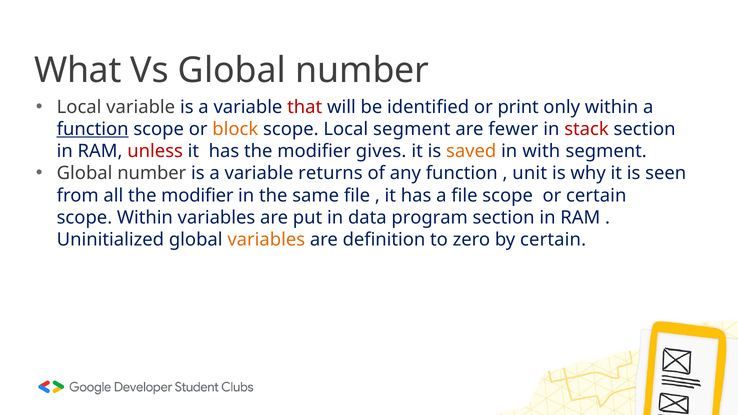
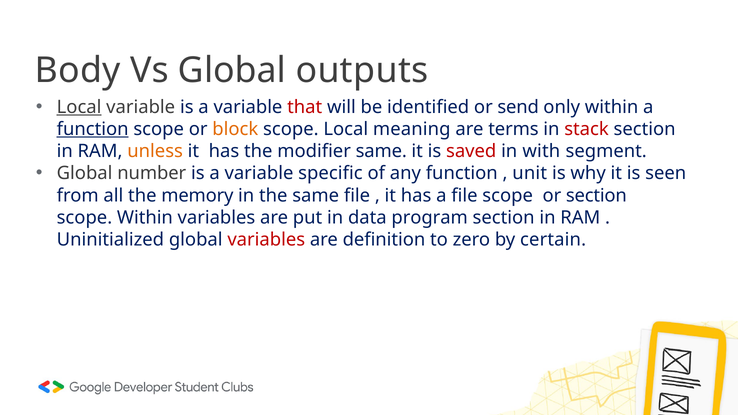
What: What -> Body
Vs Global number: number -> outputs
Local at (79, 107) underline: none -> present
print: print -> send
Local segment: segment -> meaning
fewer: fewer -> terms
unless colour: red -> orange
modifier gives: gives -> same
saved colour: orange -> red
returns: returns -> specific
all the modifier: modifier -> memory
or certain: certain -> section
variables at (266, 240) colour: orange -> red
